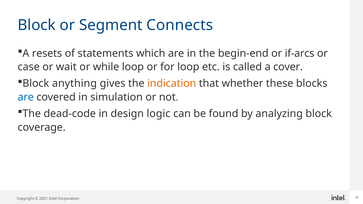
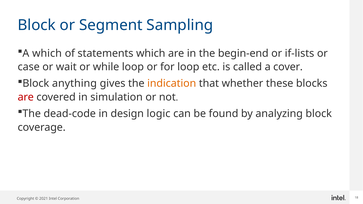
Connects: Connects -> Sampling
A resets: resets -> which
if-arcs: if-arcs -> if-lists
are at (26, 97) colour: blue -> red
